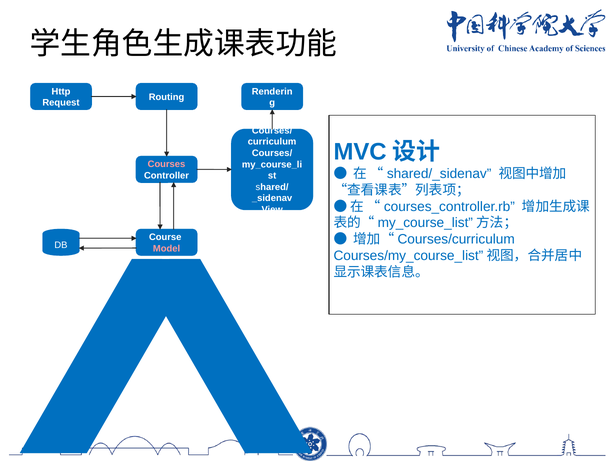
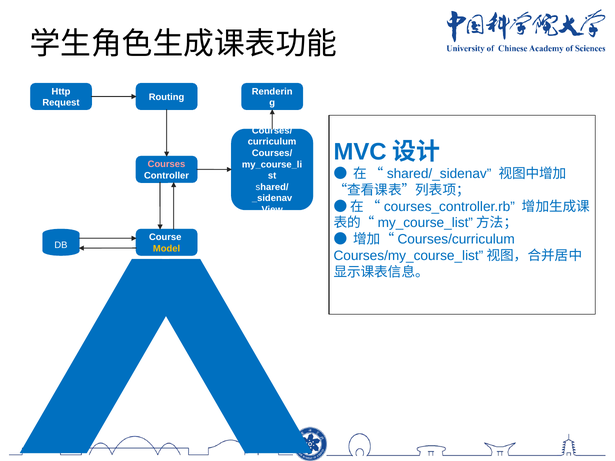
Model colour: pink -> yellow
